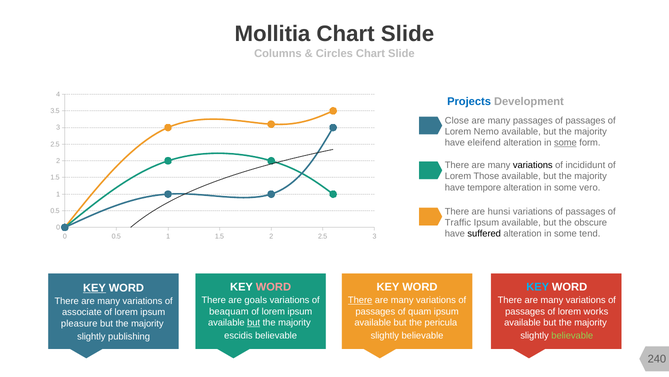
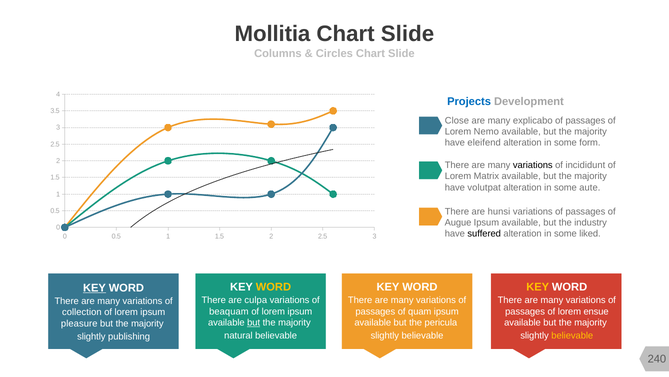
many passages: passages -> explicabo
some at (565, 143) underline: present -> none
Those: Those -> Matrix
tempore: tempore -> volutpat
vero: vero -> aute
Traffic: Traffic -> Augue
obscure: obscure -> industry
tend: tend -> liked
WORD at (273, 286) colour: pink -> yellow
KEY at (538, 286) colour: light blue -> yellow
goals: goals -> culpa
There at (360, 300) underline: present -> none
works: works -> ensue
associate: associate -> collection
escidis: escidis -> natural
believable at (572, 335) colour: light green -> yellow
